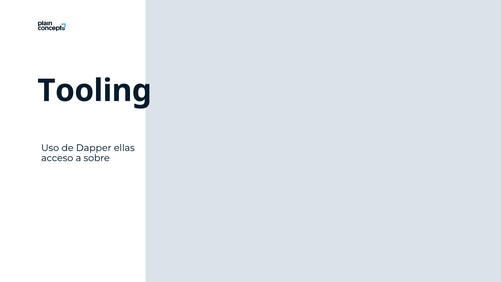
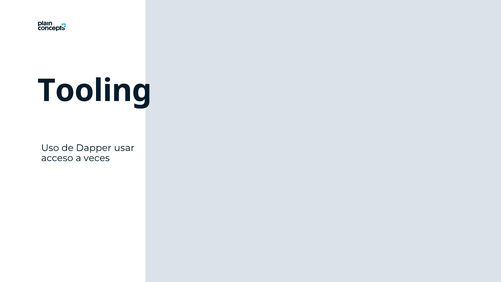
ellas: ellas -> usar
sobre: sobre -> veces
